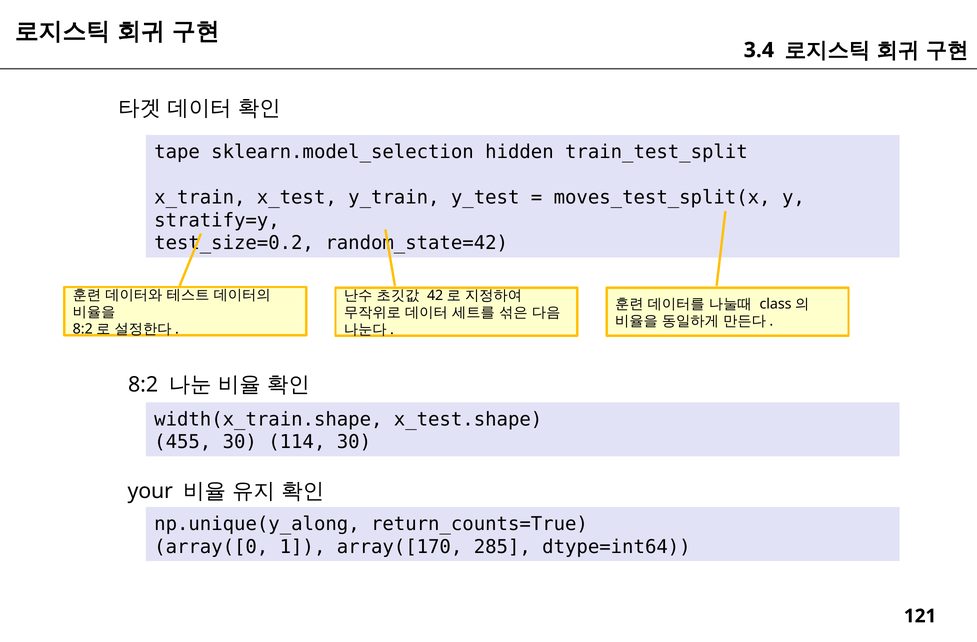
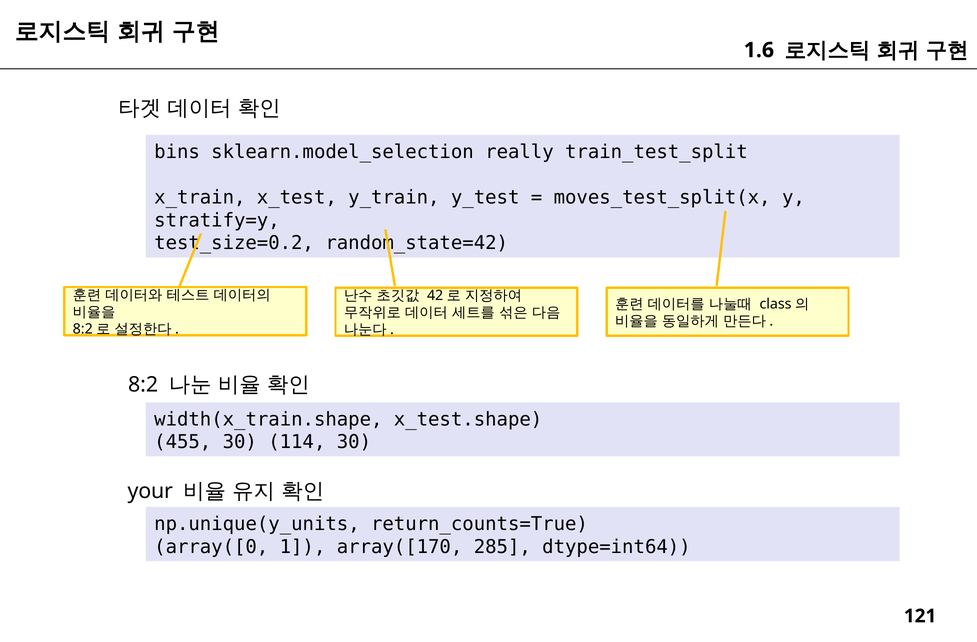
3.4: 3.4 -> 1.6
tape: tape -> bins
hidden: hidden -> really
np.unique(y_along: np.unique(y_along -> np.unique(y_units
